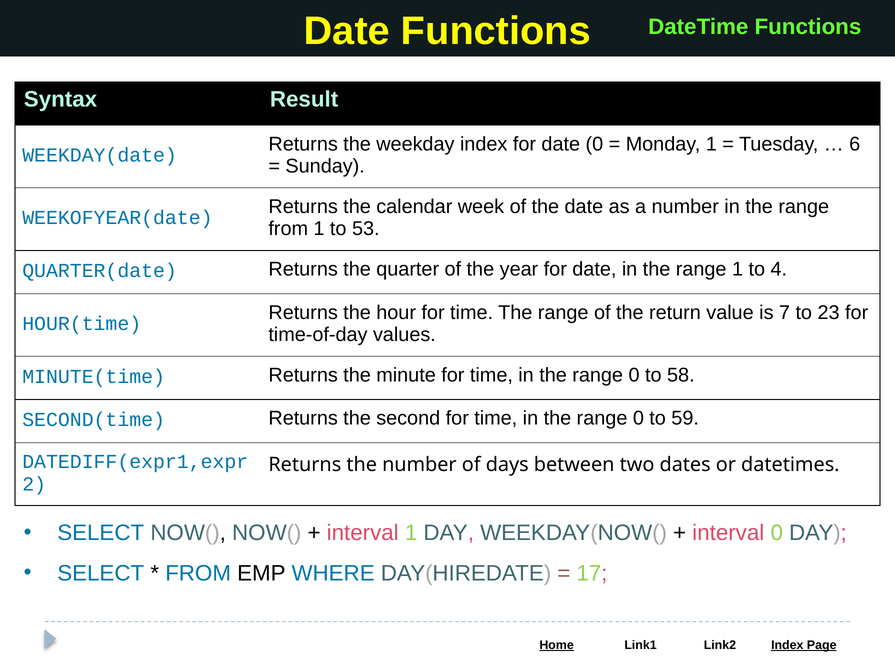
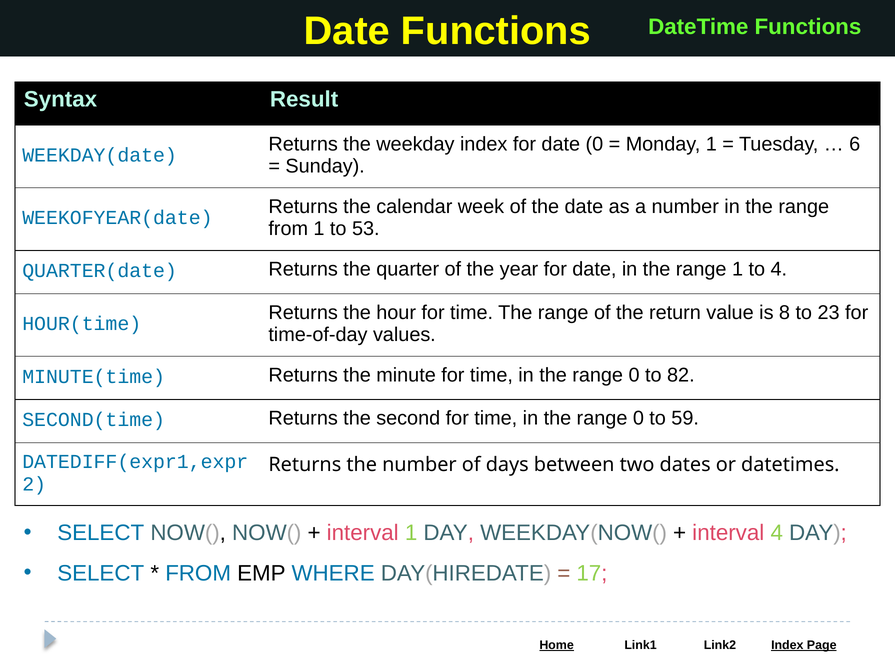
7: 7 -> 8
58: 58 -> 82
interval 0: 0 -> 4
